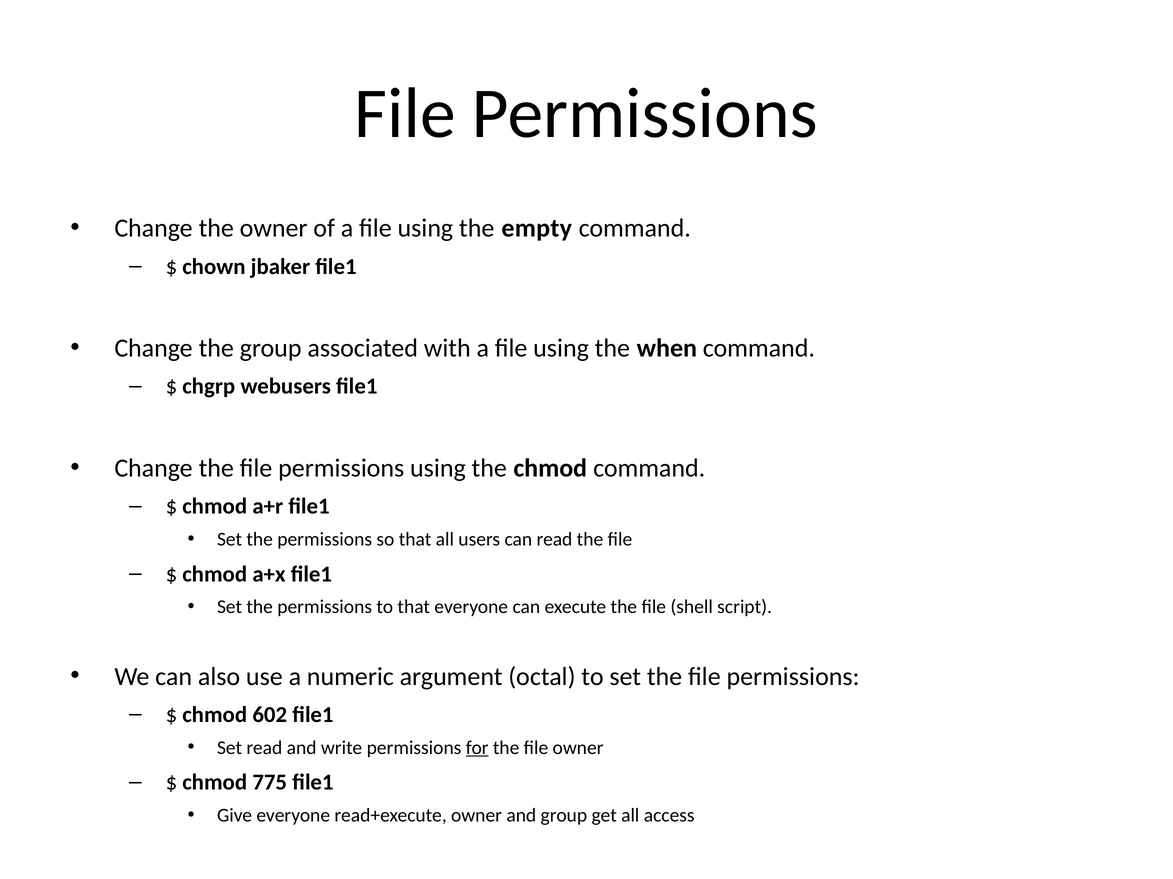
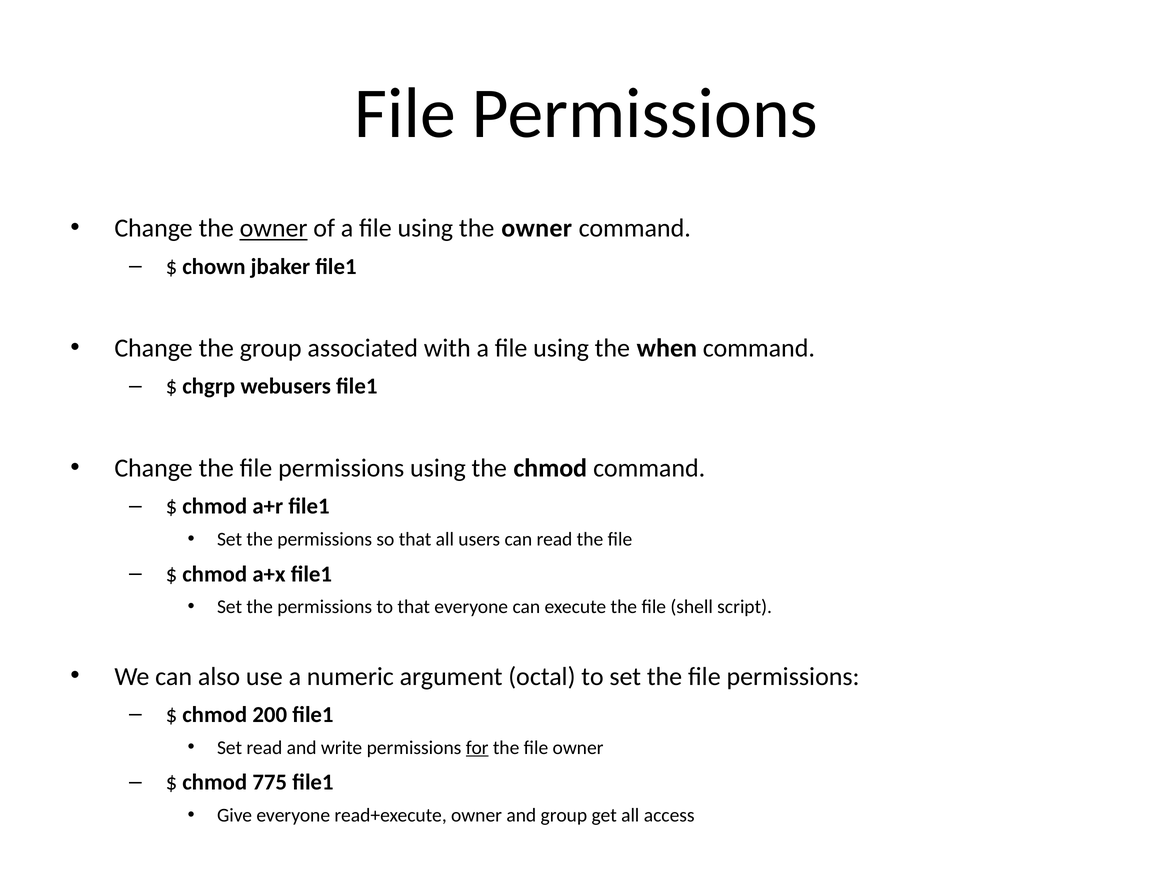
owner at (274, 229) underline: none -> present
using the empty: empty -> owner
602: 602 -> 200
